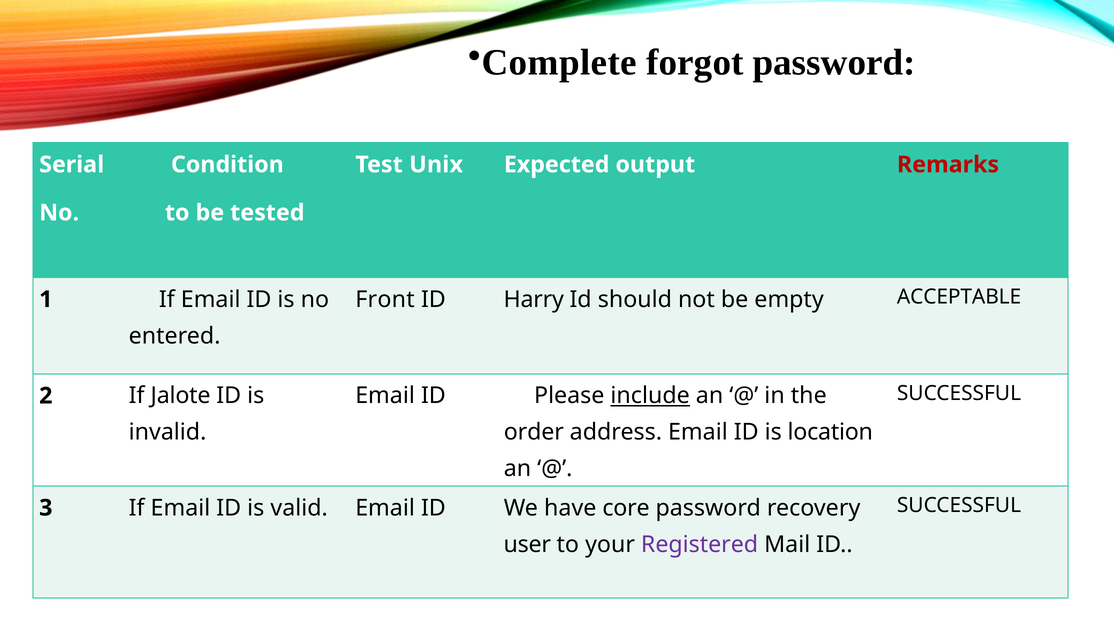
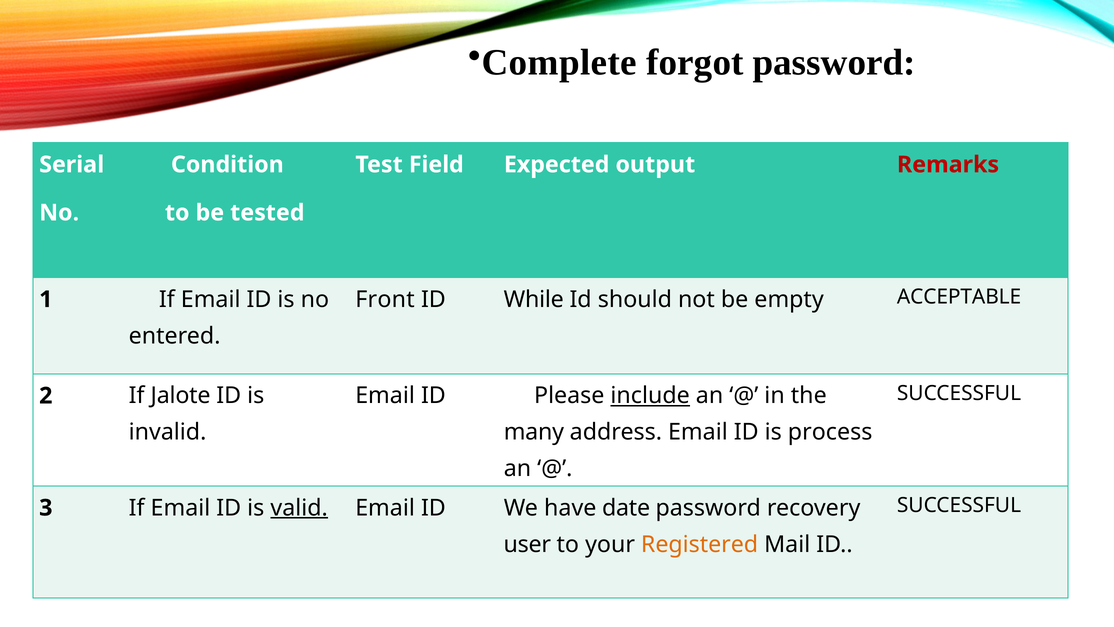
Unix: Unix -> Field
Harry: Harry -> While
order: order -> many
location: location -> process
valid underline: none -> present
core: core -> date
Registered colour: purple -> orange
